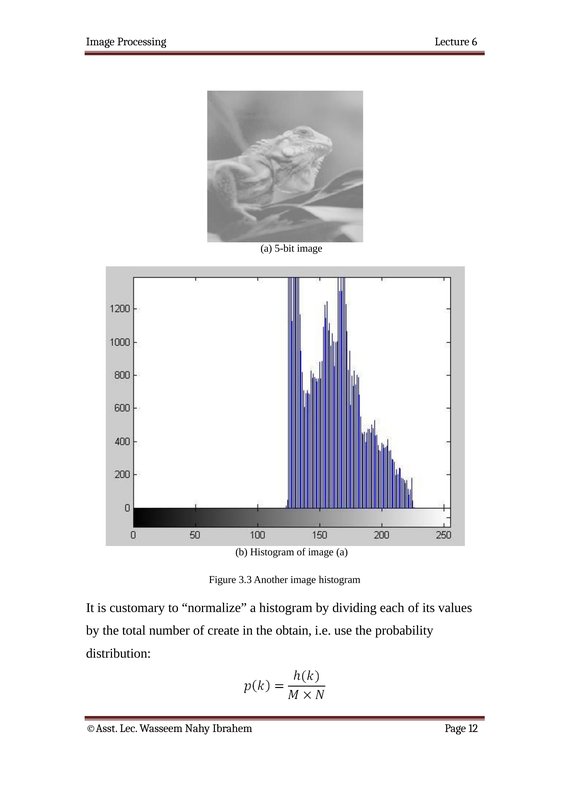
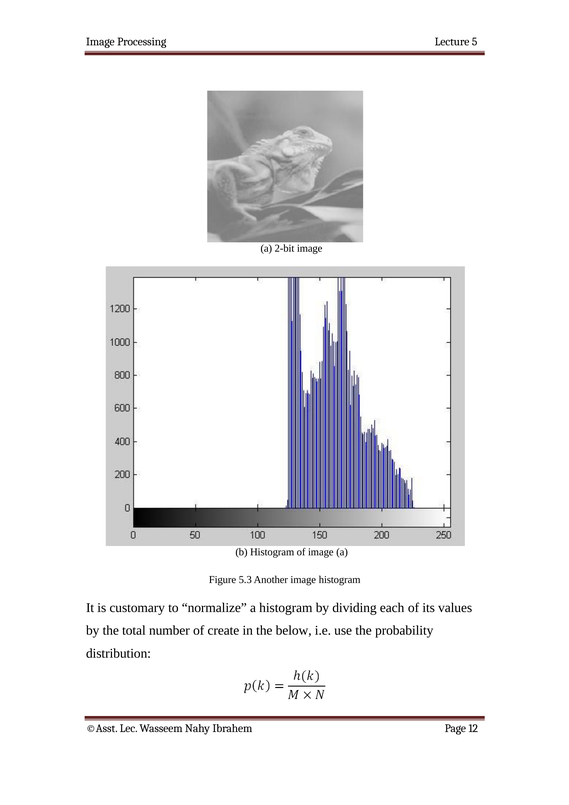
6: 6 -> 5
5-bit: 5-bit -> 2-bit
3.3: 3.3 -> 5.3
obtain: obtain -> below
